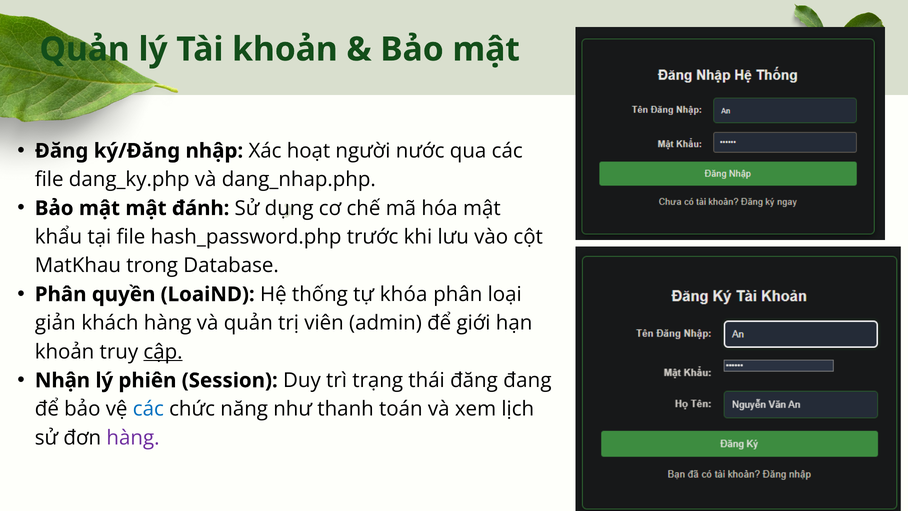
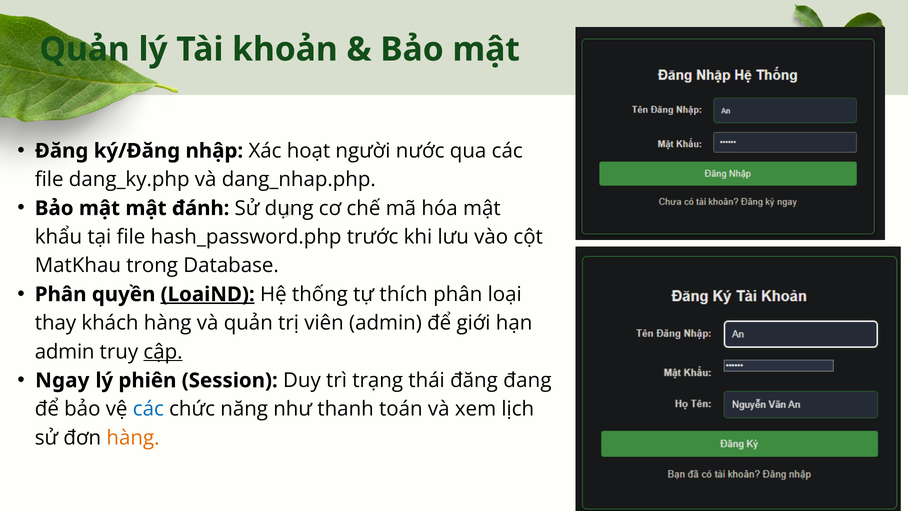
LoaiND underline: none -> present
khóa: khóa -> thích
giản: giản -> thay
khoản at (65, 352): khoản -> admin
Nhận: Nhận -> Ngay
hàng at (133, 438) colour: purple -> orange
